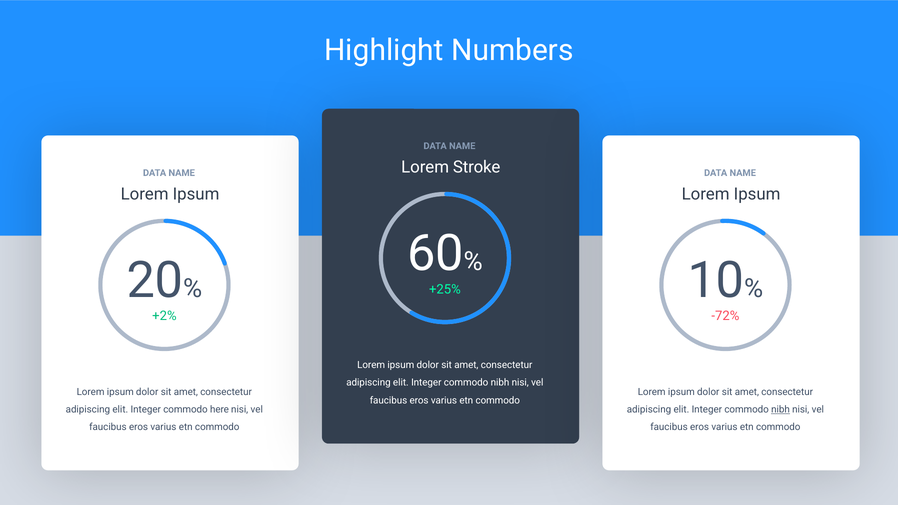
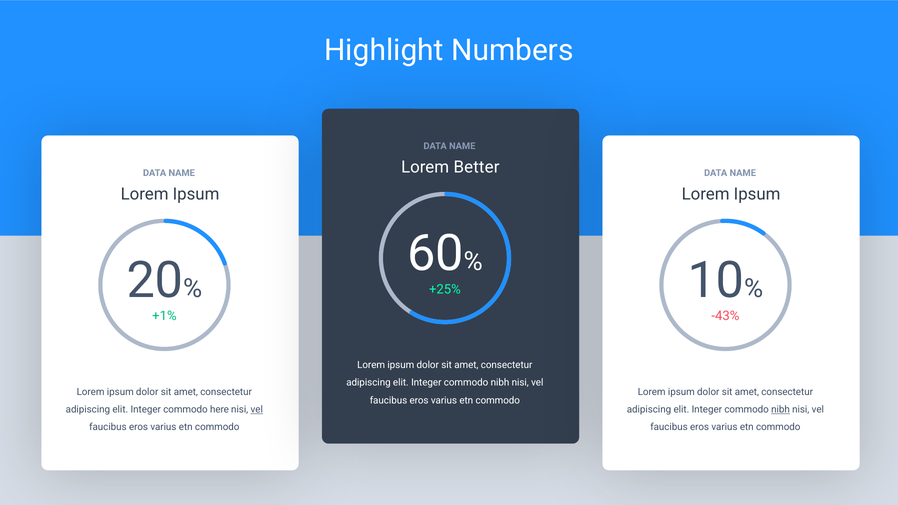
Stroke: Stroke -> Better
+2%: +2% -> +1%
-72%: -72% -> -43%
vel at (257, 410) underline: none -> present
